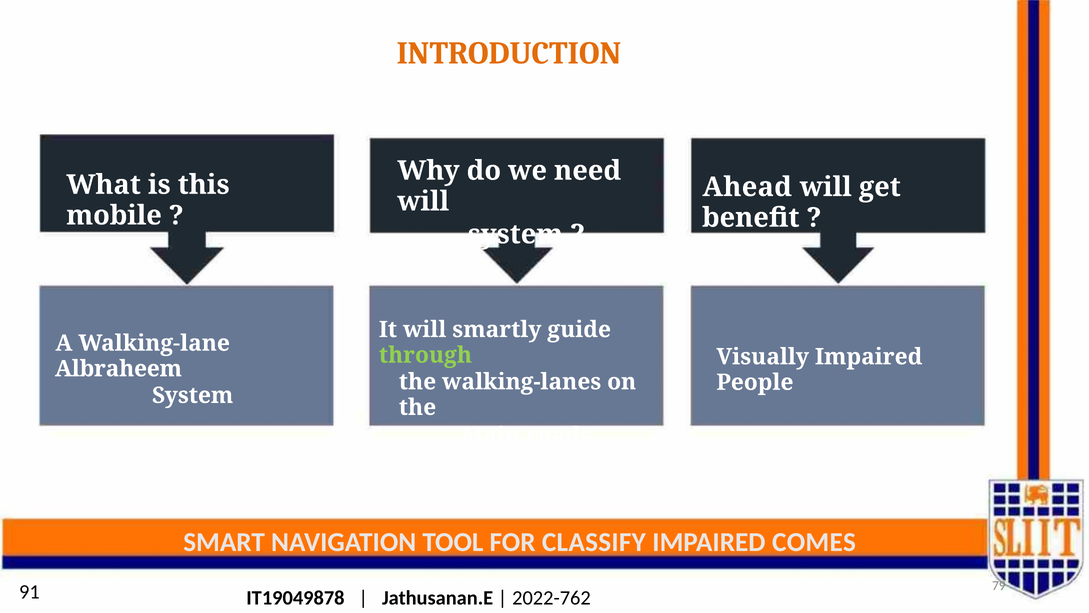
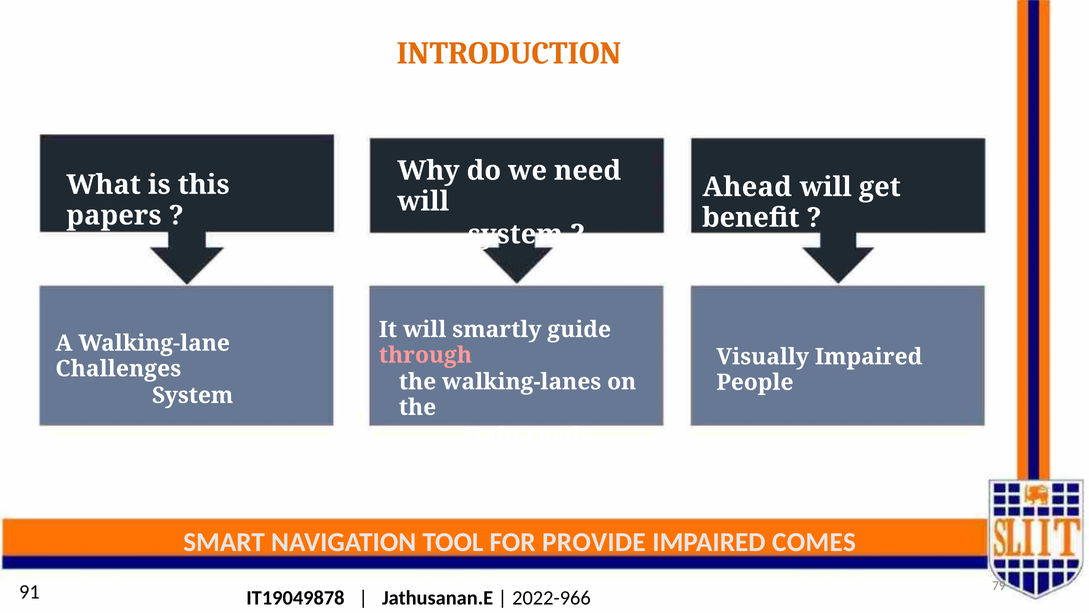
mobile: mobile -> papers
through colour: light green -> pink
Albraheem: Albraheem -> Challenges
CLASSIFY: CLASSIFY -> PROVIDE
2022-762: 2022-762 -> 2022-966
